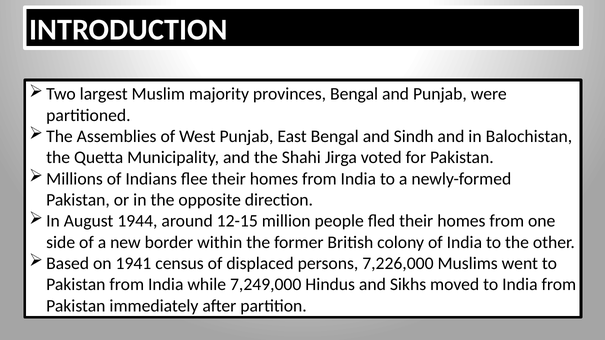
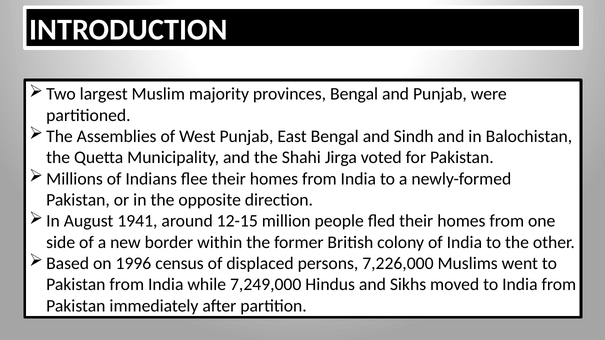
1944: 1944 -> 1941
1941: 1941 -> 1996
